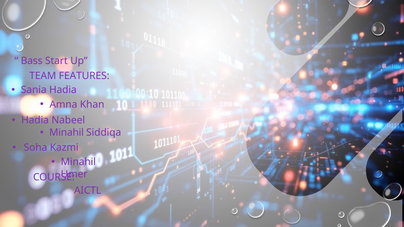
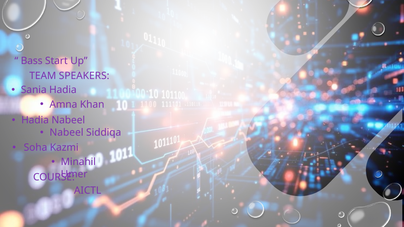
FEATURES: FEATURES -> SPEAKERS
Minahil at (67, 133): Minahil -> Nabeel
